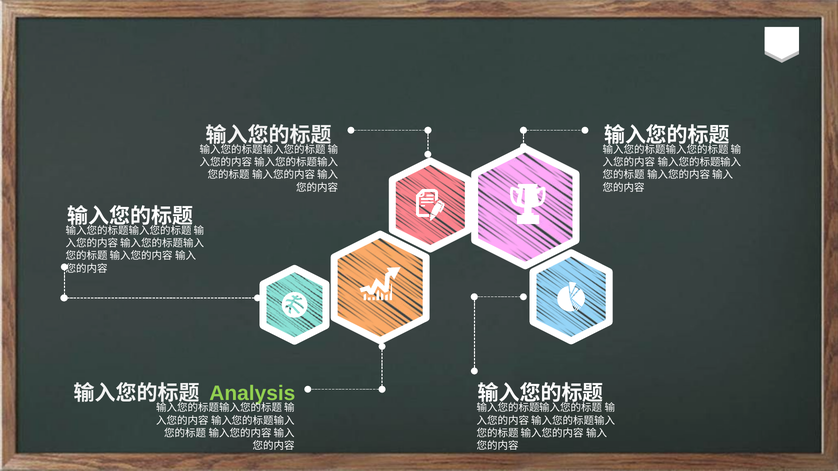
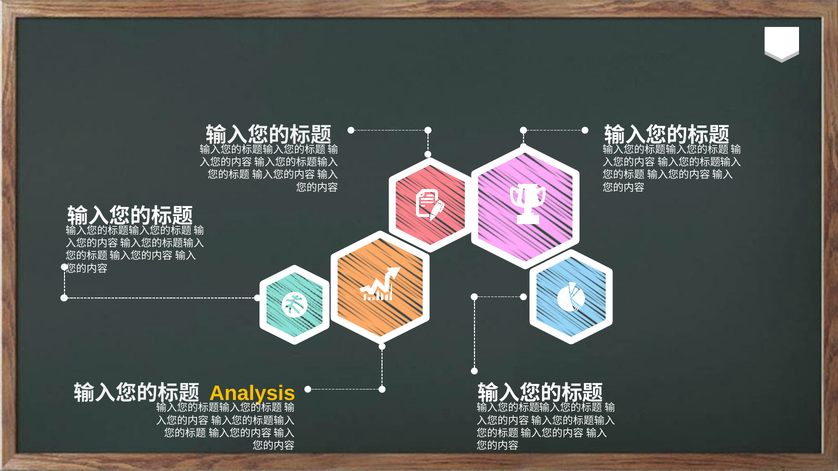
Analysis colour: light green -> yellow
